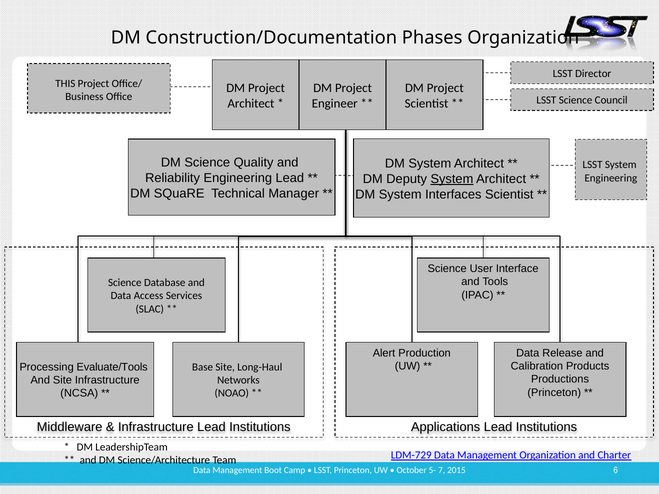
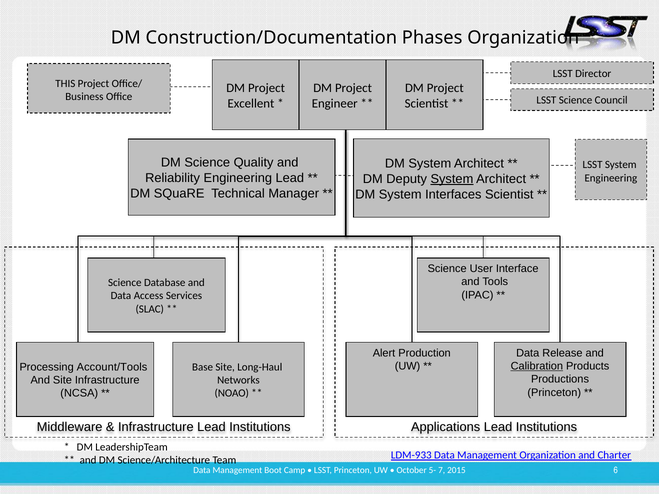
Architect at (251, 103): Architect -> Excellent
Calibration underline: none -> present
Evaluate/Tools: Evaluate/Tools -> Account/Tools
LDM-729: LDM-729 -> LDM-933
